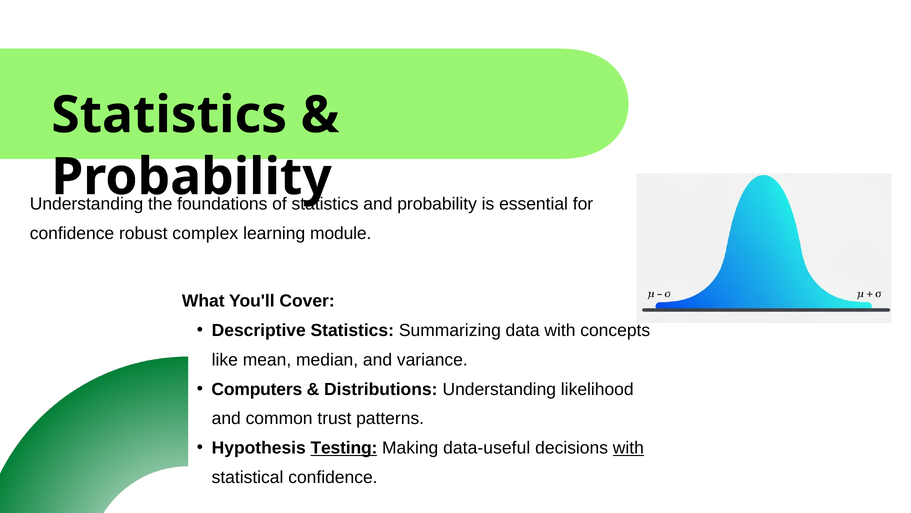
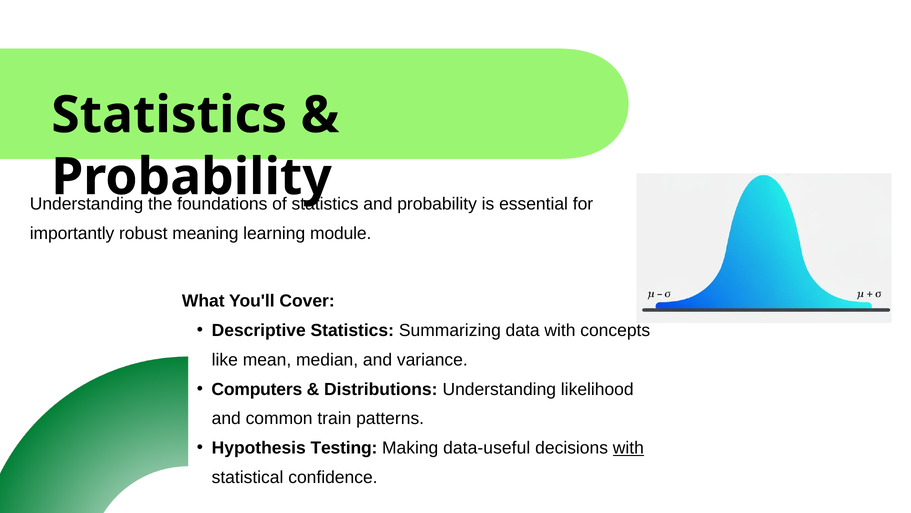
confidence at (72, 233): confidence -> importantly
complex: complex -> meaning
trust: trust -> train
Testing underline: present -> none
